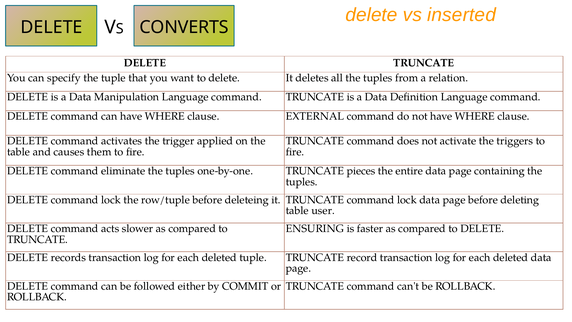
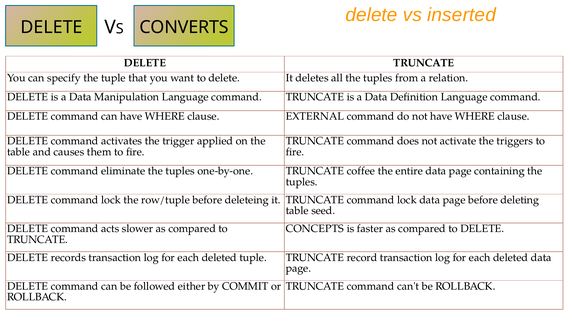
pieces: pieces -> coffee
user: user -> seed
ENSURING: ENSURING -> CONCEPTS
